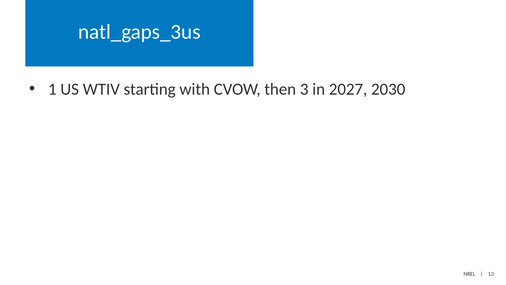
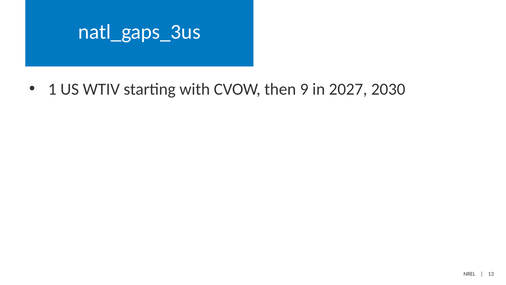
3: 3 -> 9
